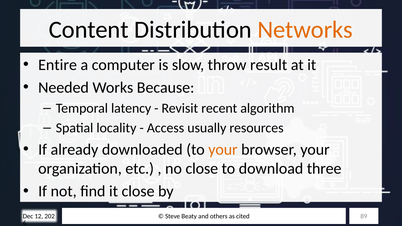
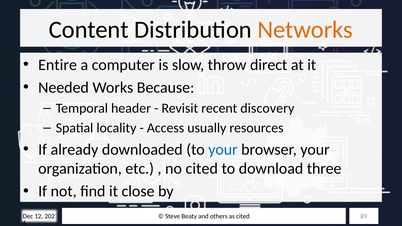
result: result -> direct
latency: latency -> header
algorithm: algorithm -> discovery
your at (223, 150) colour: orange -> blue
no close: close -> cited
